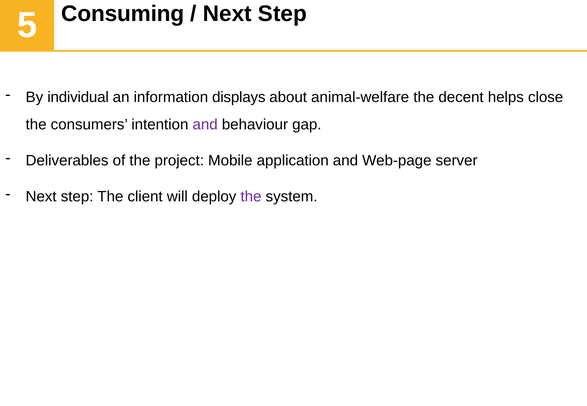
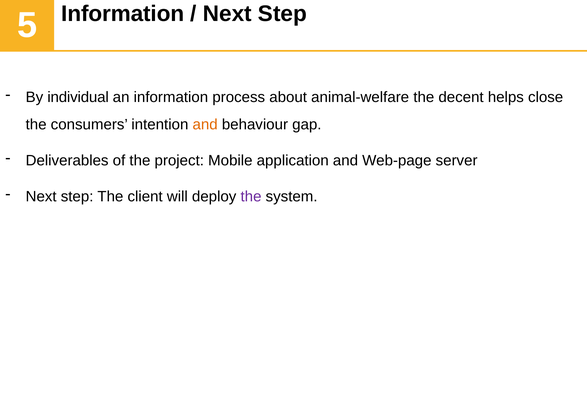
5 Consuming: Consuming -> Information
displays: displays -> process
and at (205, 125) colour: purple -> orange
